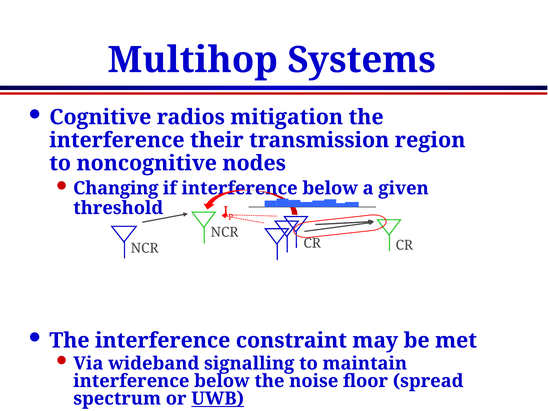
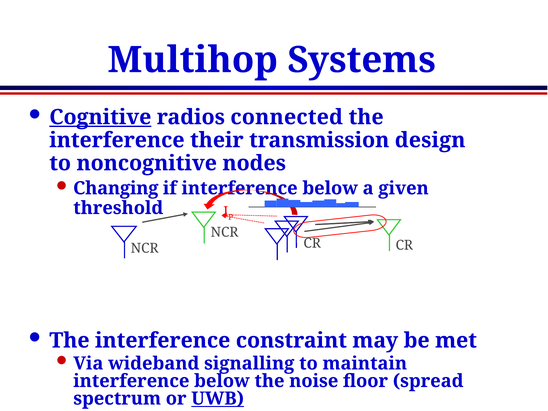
Cognitive underline: none -> present
mitigation: mitigation -> connected
region: region -> design
